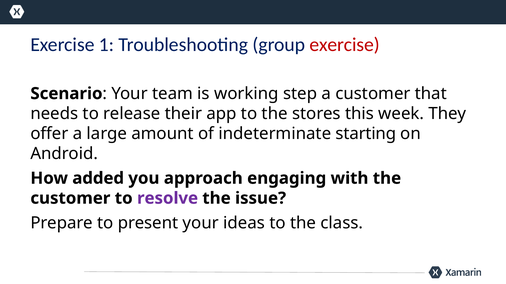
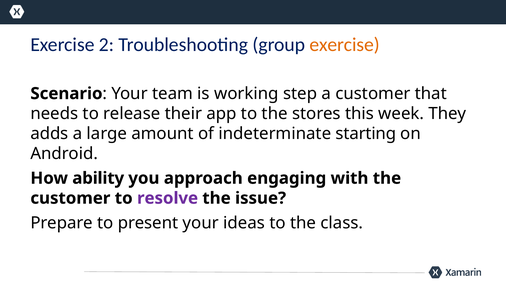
1: 1 -> 2
exercise at (345, 45) colour: red -> orange
offer: offer -> adds
added: added -> ability
